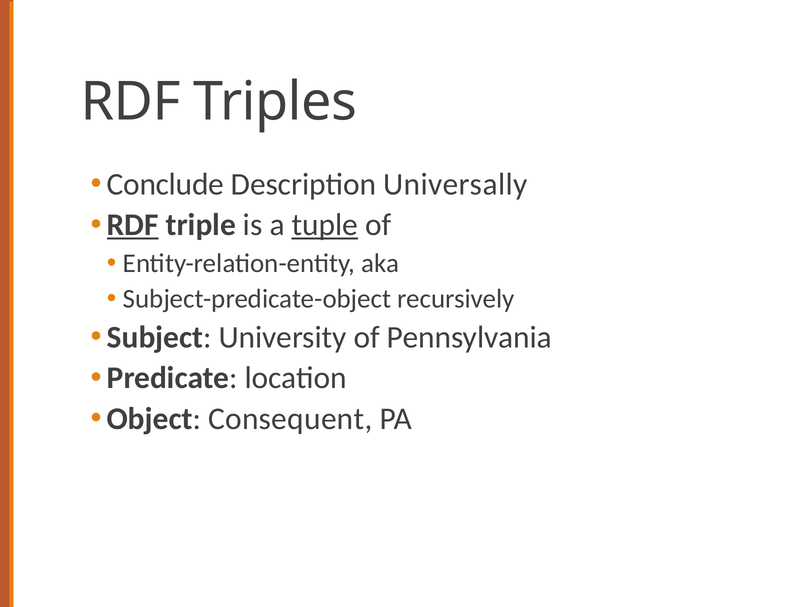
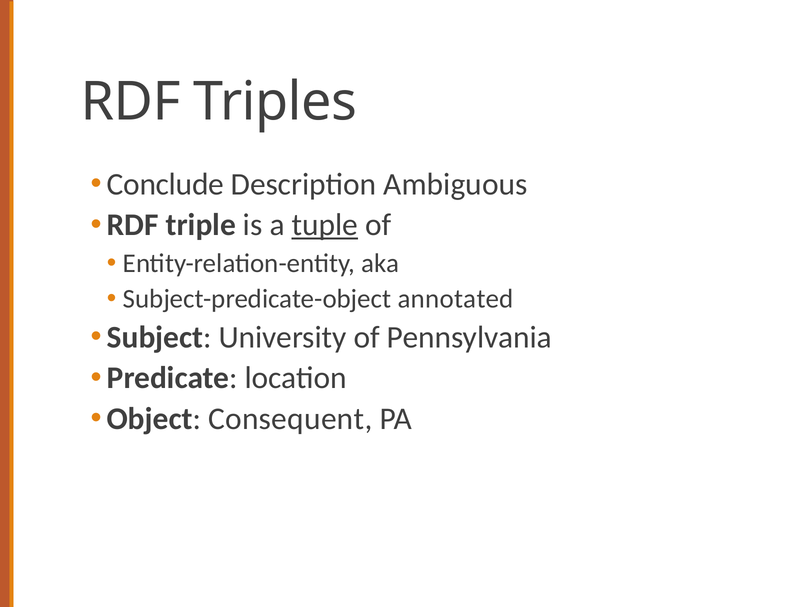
Universally: Universally -> Ambiguous
RDF at (133, 225) underline: present -> none
recursively: recursively -> annotated
